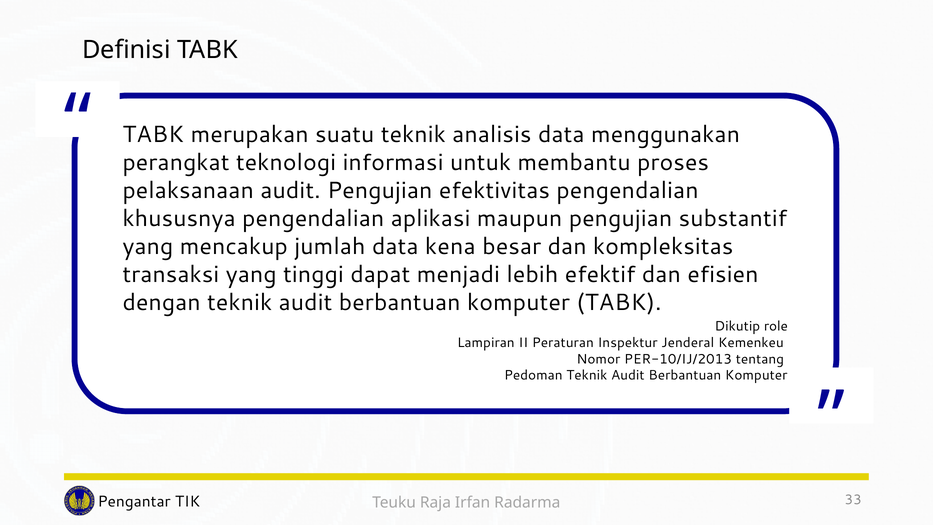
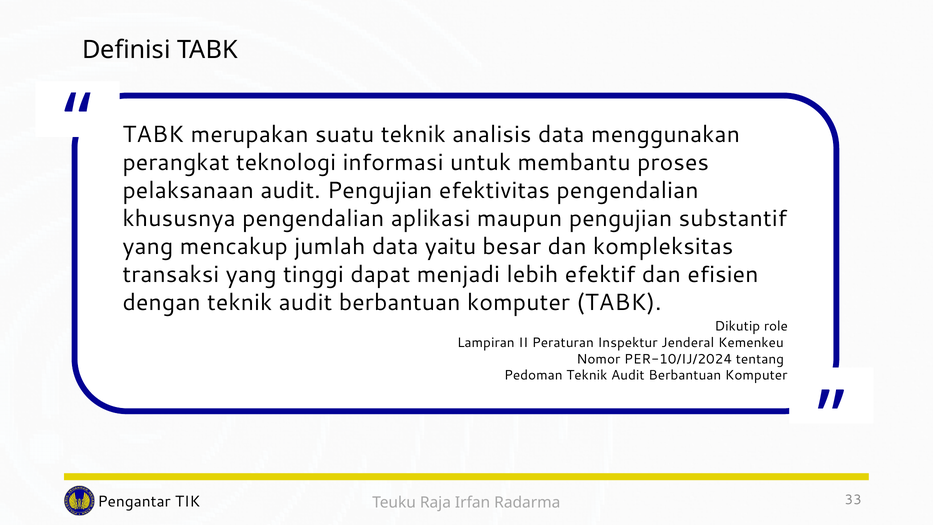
kena: kena -> yaitu
PER-10/IJ/2013: PER-10/IJ/2013 -> PER-10/IJ/2024
